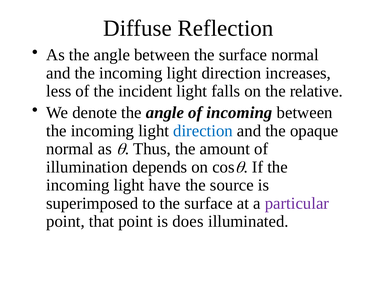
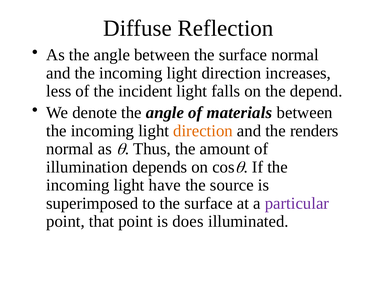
relative: relative -> depend
of incoming: incoming -> materials
direction at (203, 131) colour: blue -> orange
opaque: opaque -> renders
